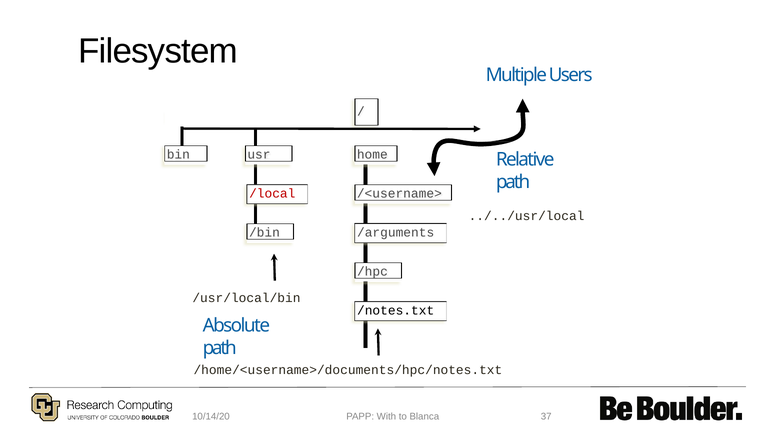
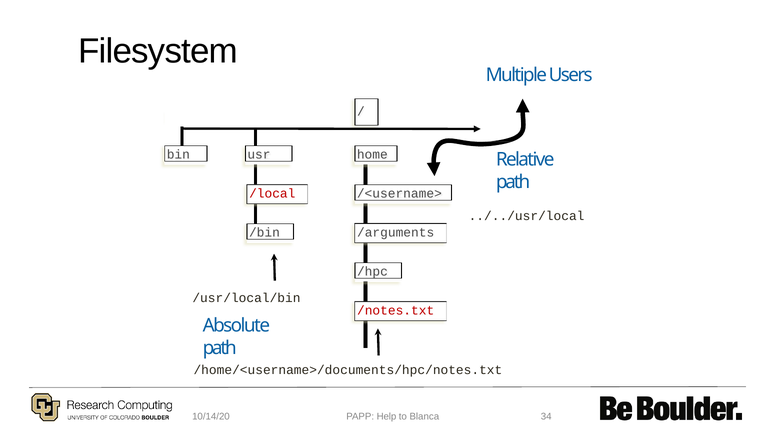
/notes.txt colour: black -> red
With: With -> Help
37: 37 -> 34
